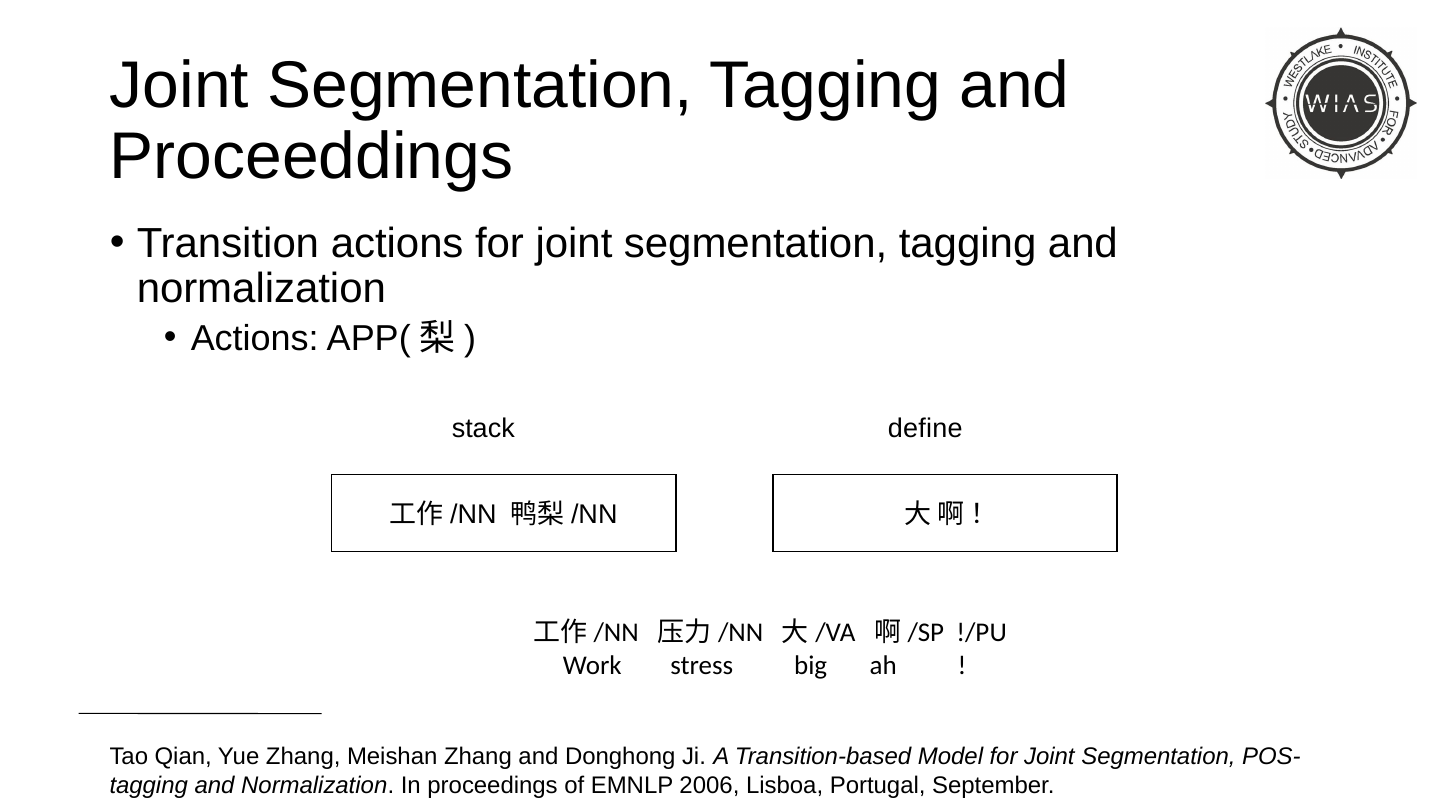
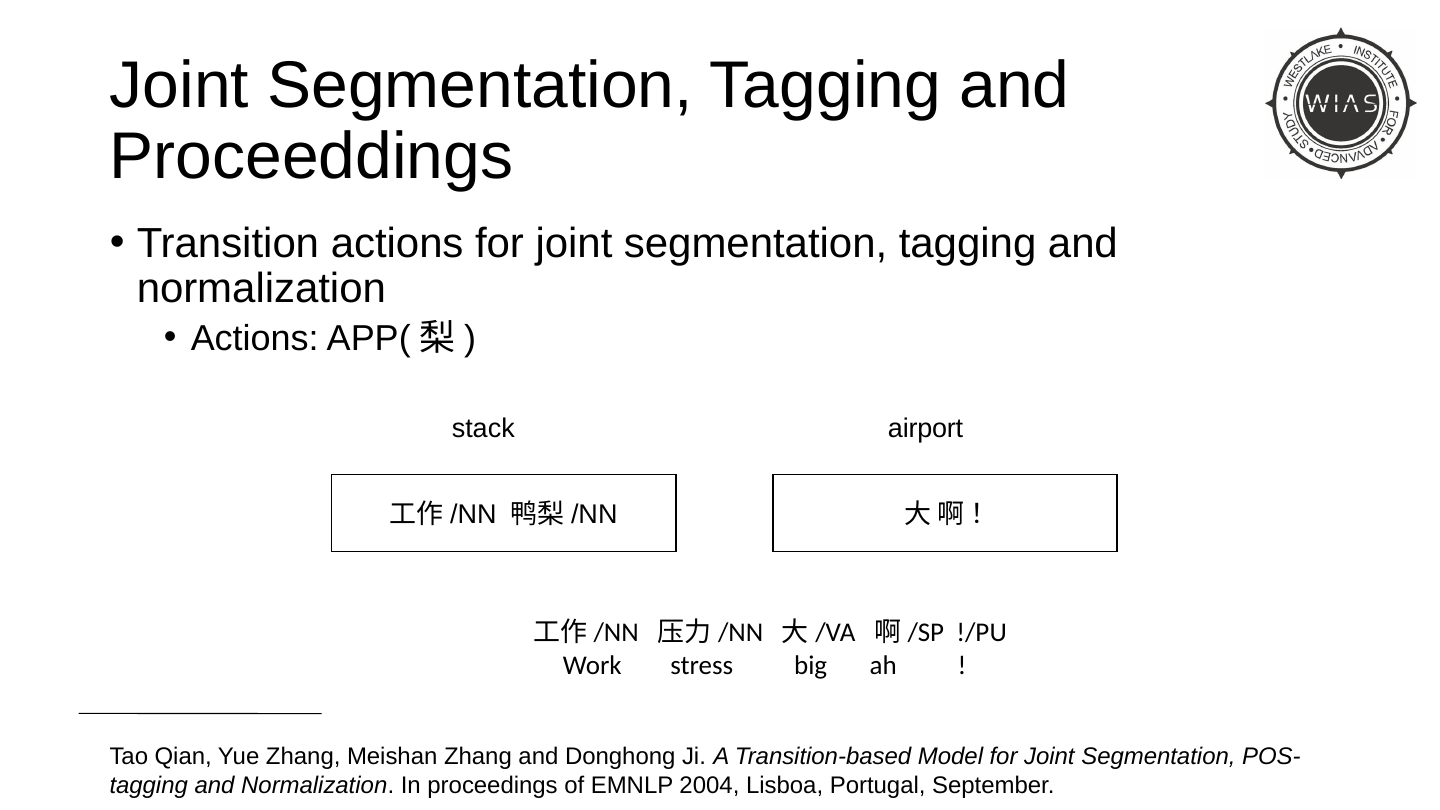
define: define -> airport
2006: 2006 -> 2004
